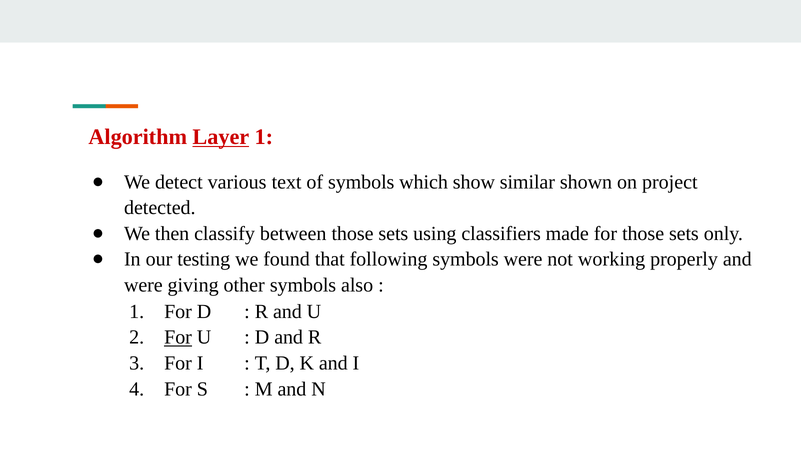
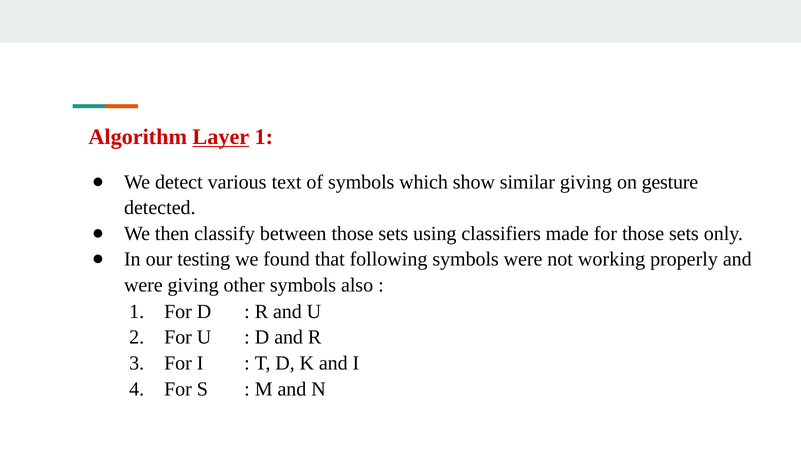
similar shown: shown -> giving
project: project -> gesture
For at (178, 338) underline: present -> none
